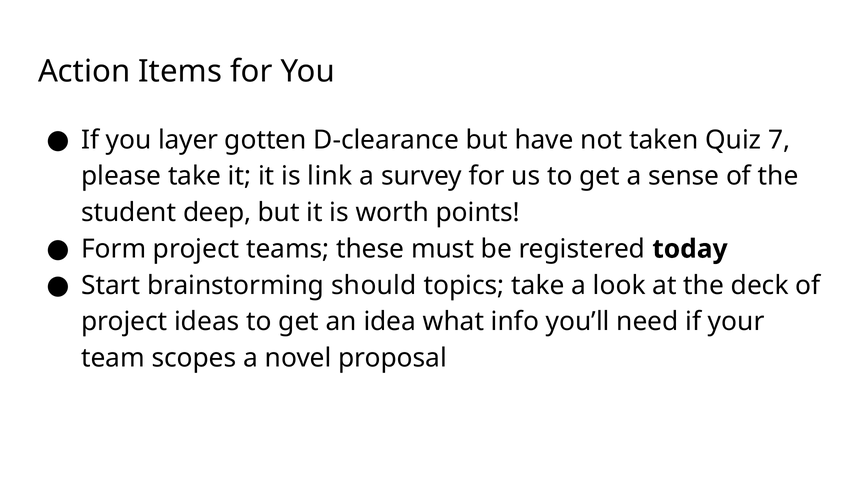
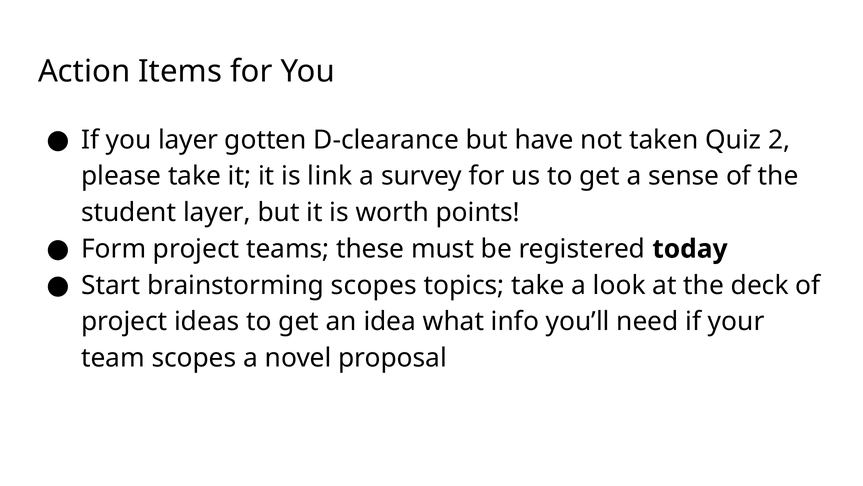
7: 7 -> 2
student deep: deep -> layer
brainstorming should: should -> scopes
